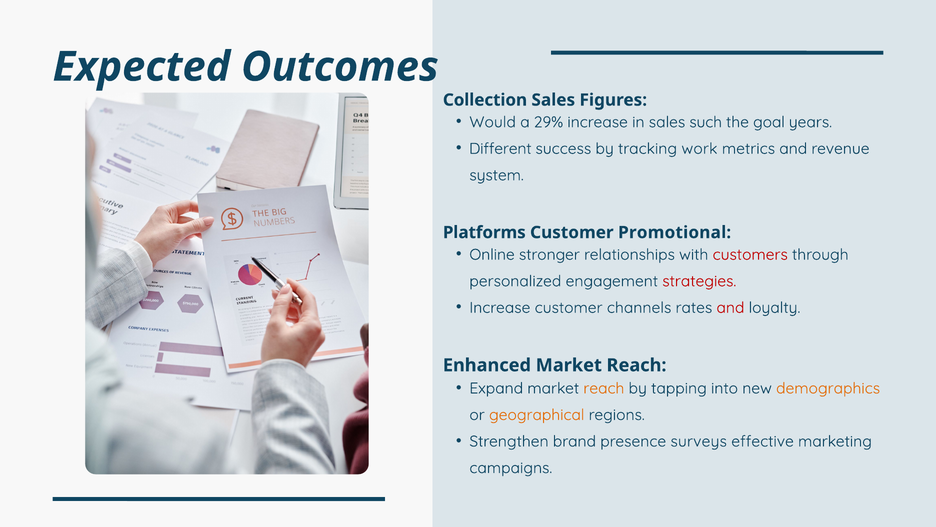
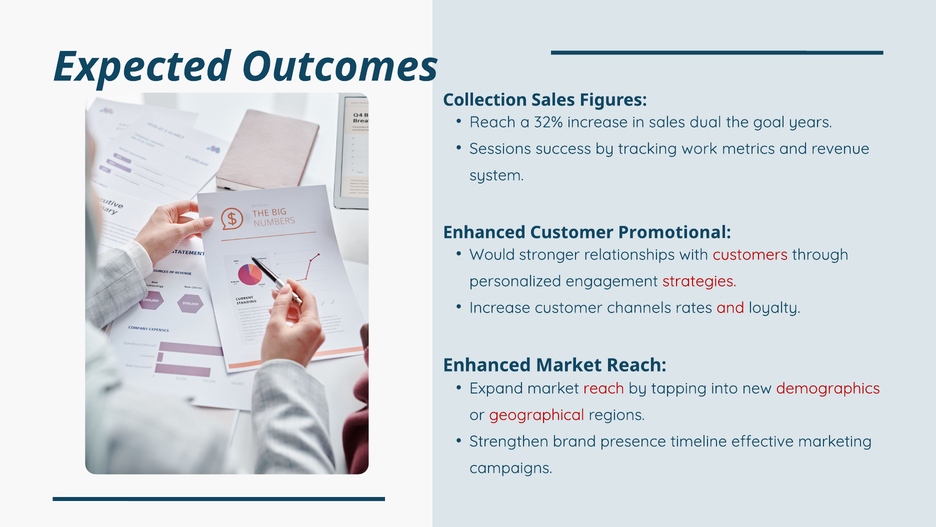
Would at (493, 122): Would -> Reach
29%: 29% -> 32%
such: such -> dual
Different: Different -> Sessions
Platforms at (484, 232): Platforms -> Enhanced
Online: Online -> Would
reach at (604, 388) colour: orange -> red
demographics colour: orange -> red
geographical colour: orange -> red
surveys: surveys -> timeline
